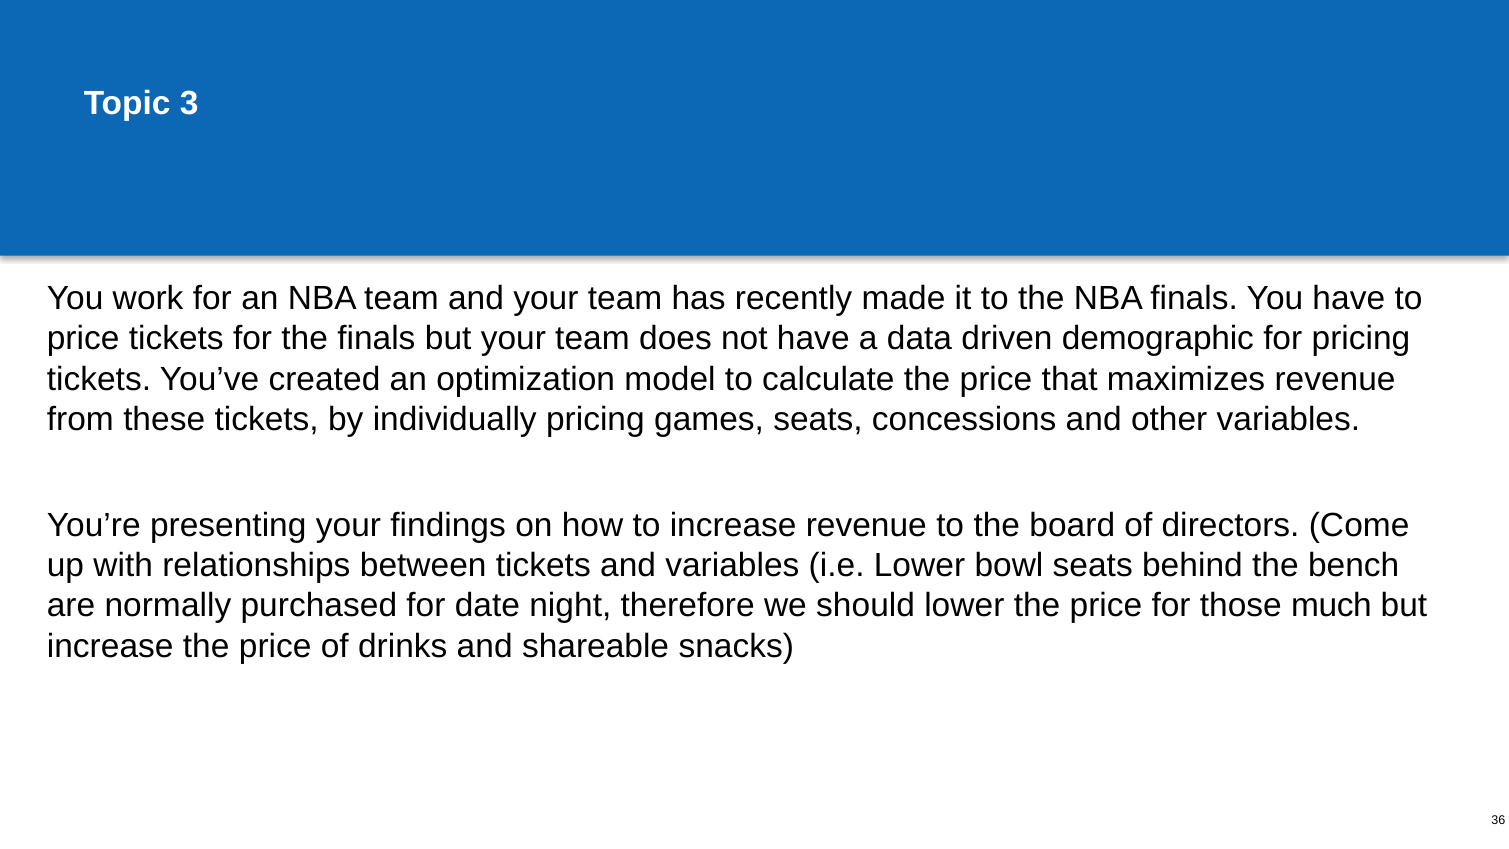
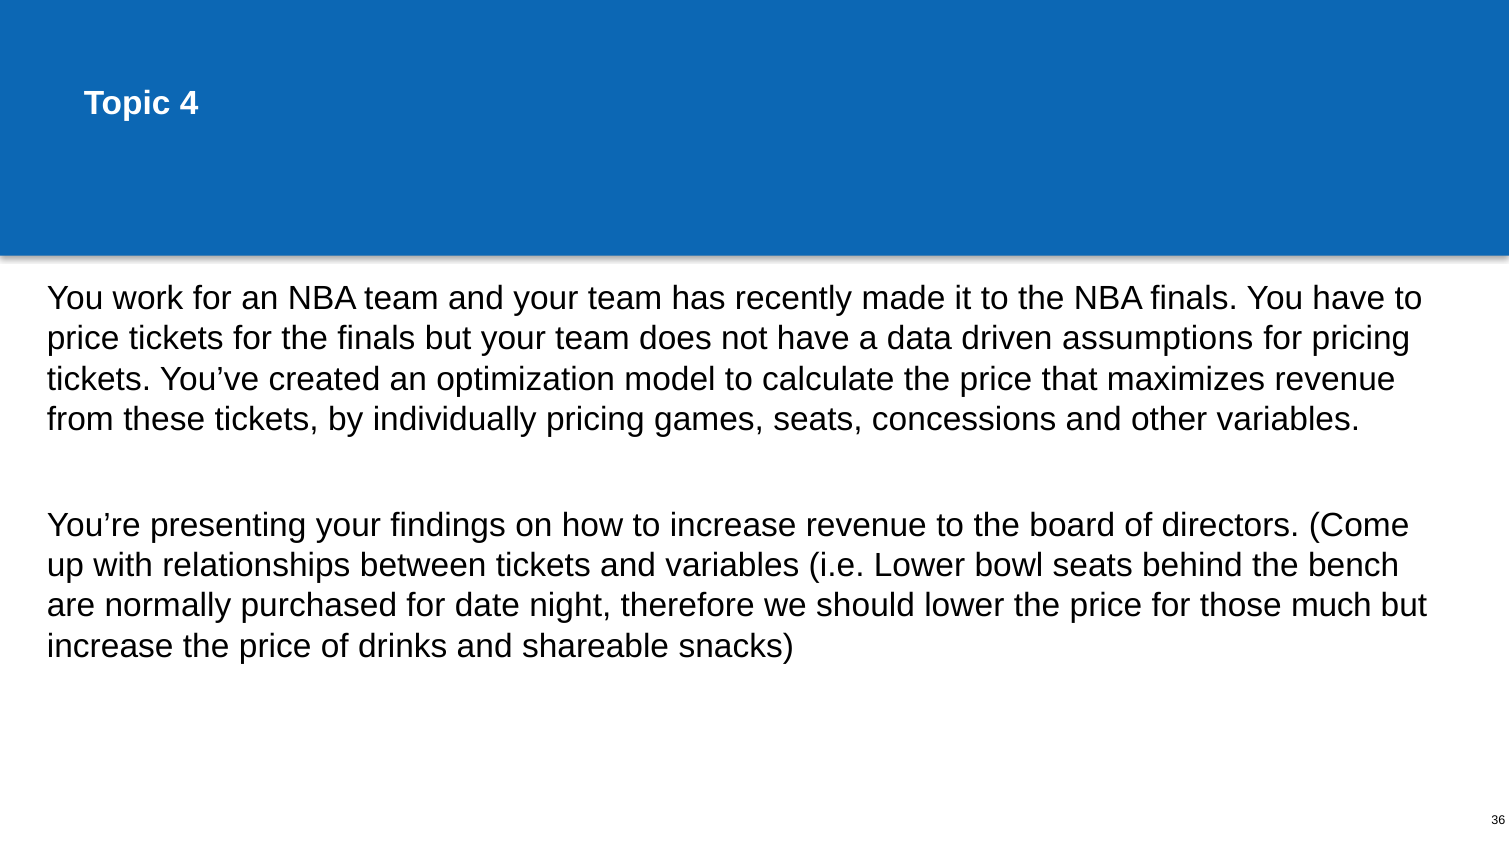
3: 3 -> 4
demographic: demographic -> assumptions
